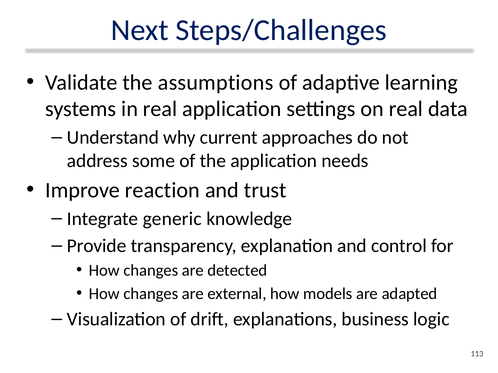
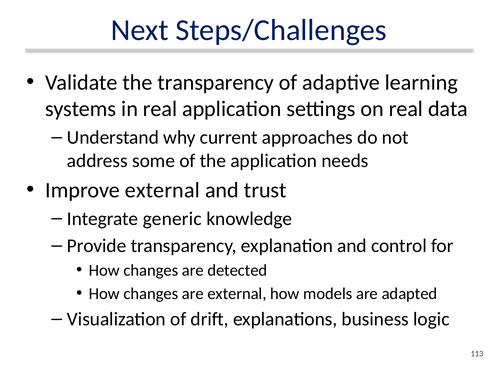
the assumptions: assumptions -> transparency
Improve reaction: reaction -> external
